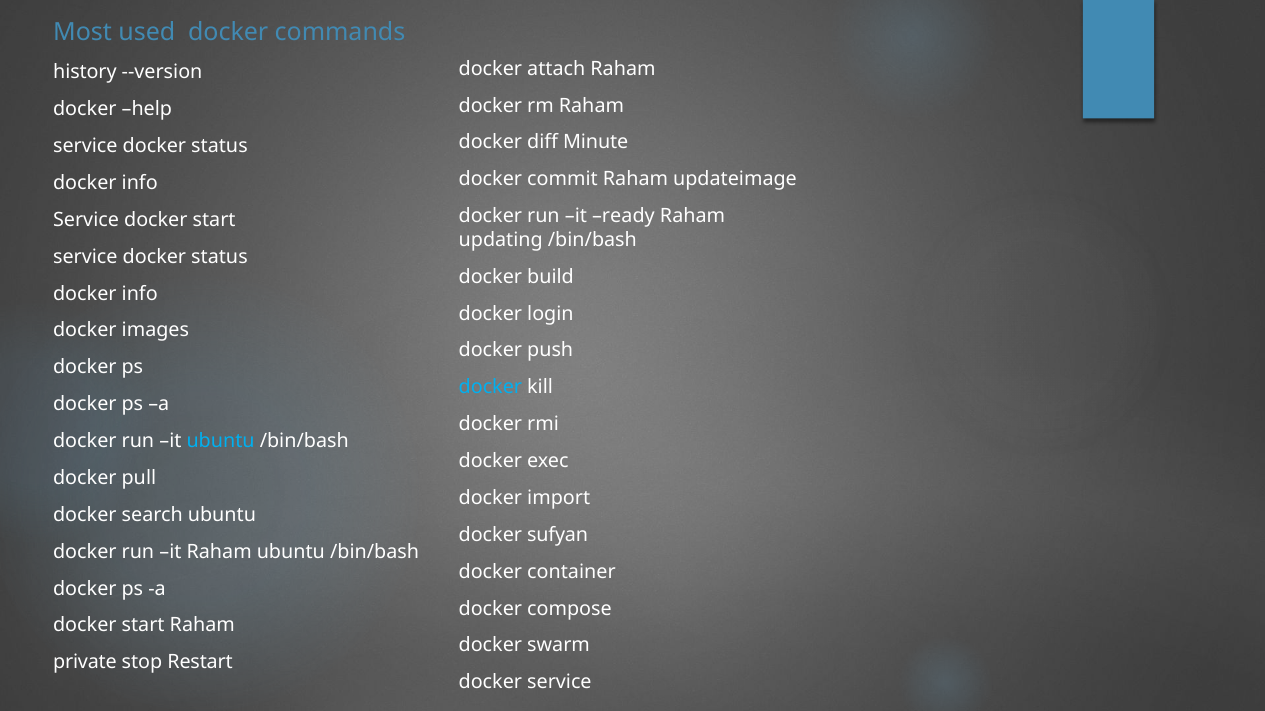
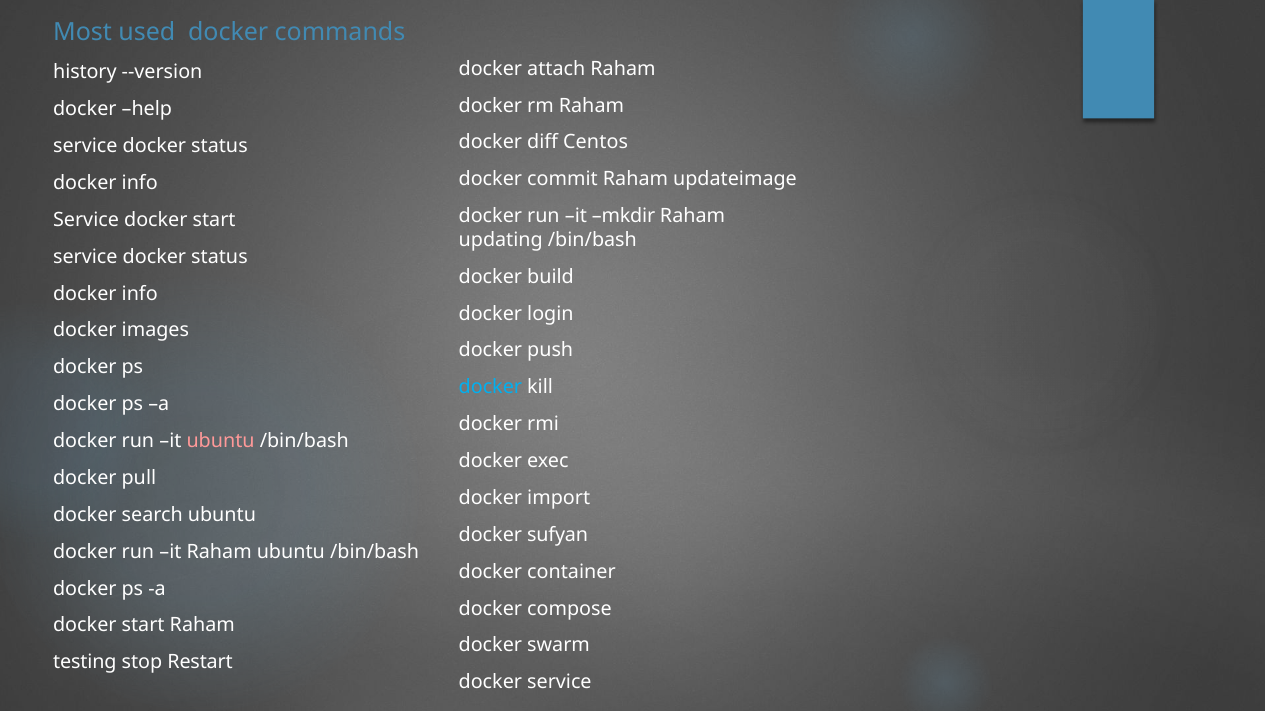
Minute: Minute -> Centos
ready: ready -> mkdir
ubuntu at (221, 441) colour: light blue -> pink
private: private -> testing
